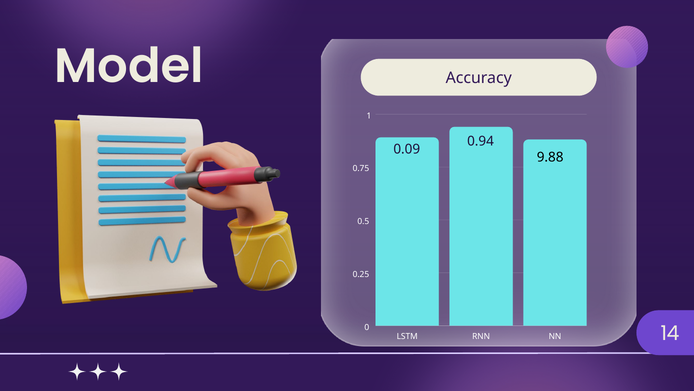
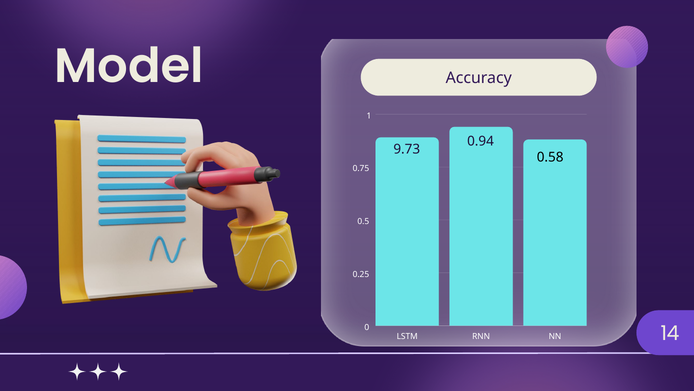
0.09: 0.09 -> 9.73
9.88: 9.88 -> 0.58
